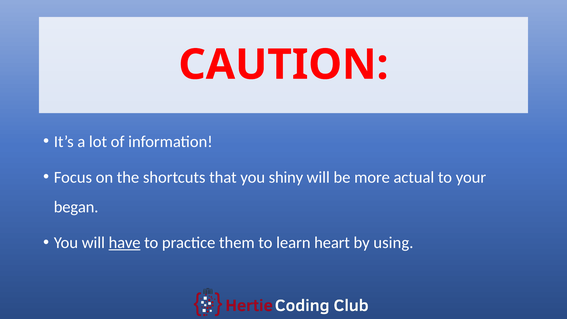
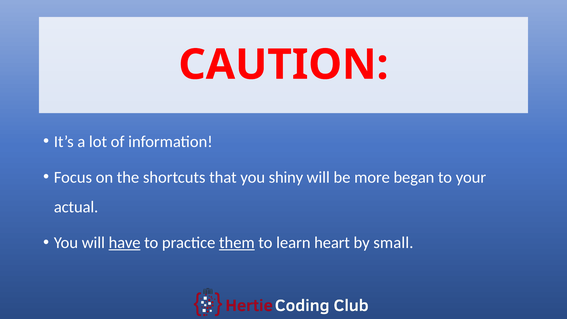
actual: actual -> began
began: began -> actual
them underline: none -> present
using: using -> small
